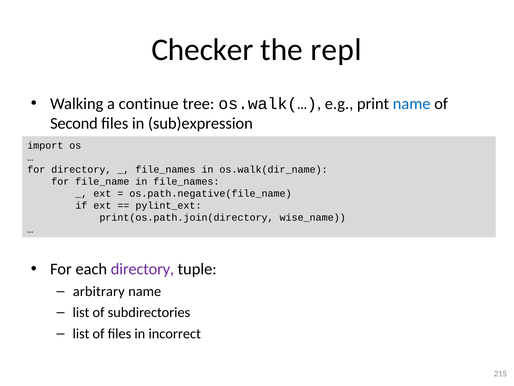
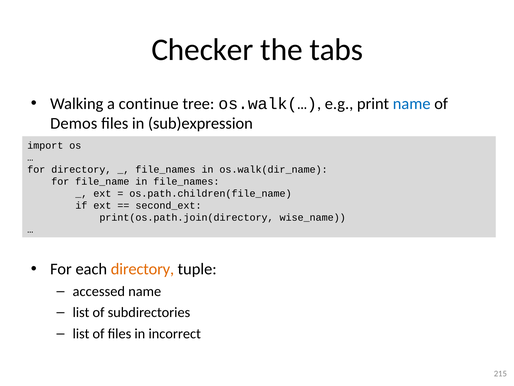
repl: repl -> tabs
Second: Second -> Demos
os.path.negative(file_name: os.path.negative(file_name -> os.path.children(file_name
pylint_ext: pylint_ext -> second_ext
directory at (142, 269) colour: purple -> orange
arbitrary: arbitrary -> accessed
